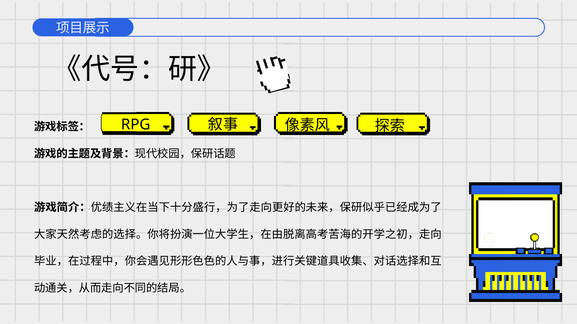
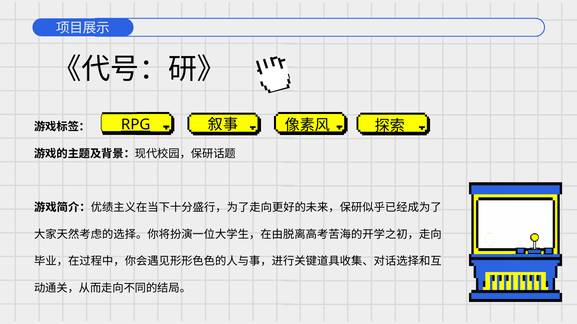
RPG underline: none -> present
